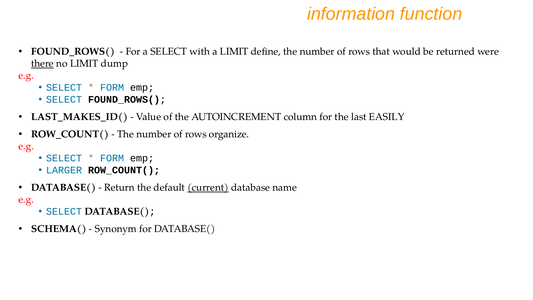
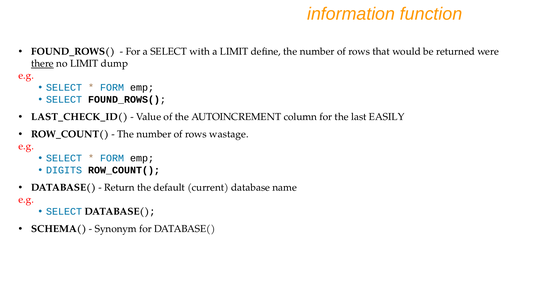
LAST_MAKES_ID(: LAST_MAKES_ID( -> LAST_CHECK_ID(
organize: organize -> wastage
LARGER: LARGER -> DIGITS
current underline: present -> none
